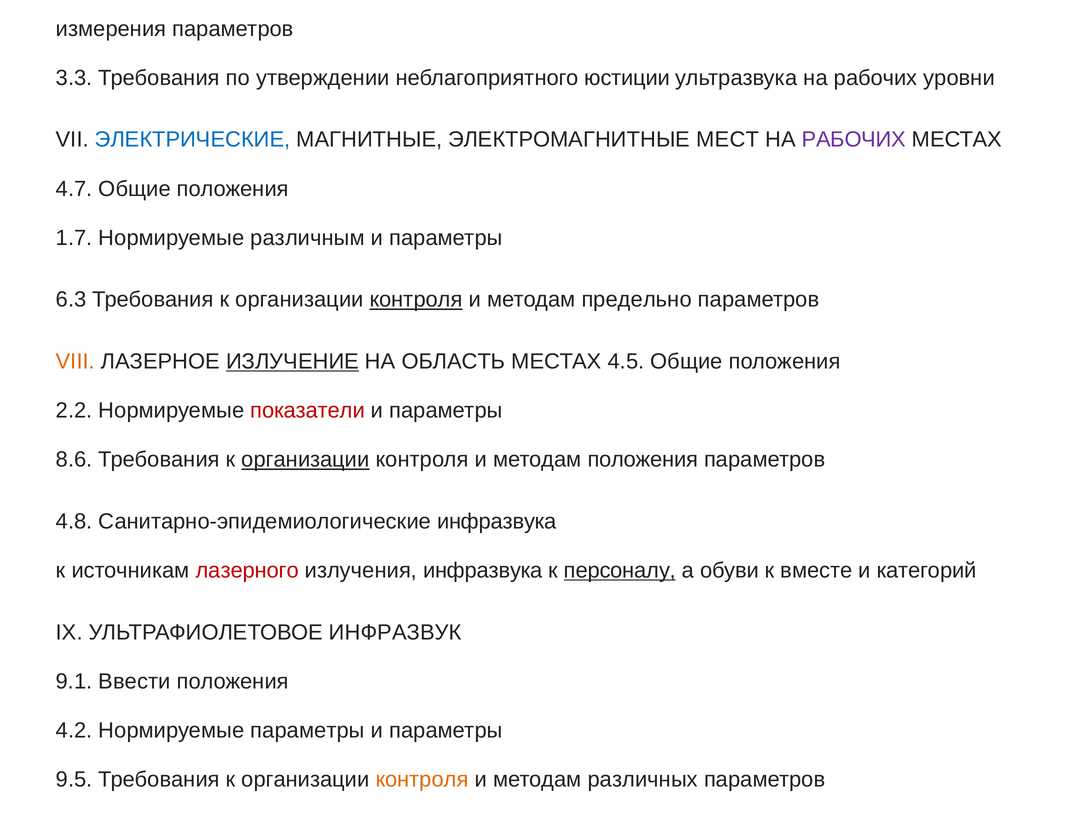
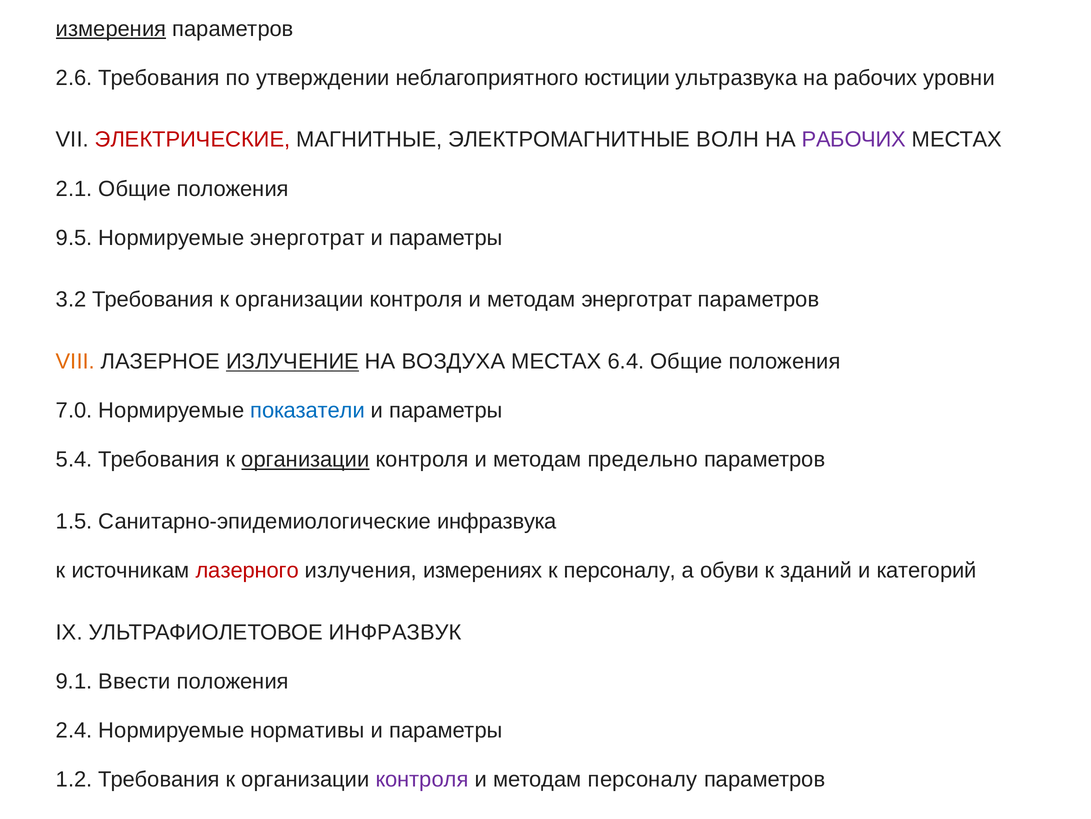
измерения at (111, 29) underline: none -> present
3.3: 3.3 -> 2.6
ЭЛЕКТРИЧЕСКИЕ colour: blue -> red
МЕСТ: МЕСТ -> ВОЛН
4.7: 4.7 -> 2.1
1.7: 1.7 -> 9.5
Нормируемые различным: различным -> энерготрат
6.3 at (71, 299): 6.3 -> 3.2
контроля at (416, 299) underline: present -> none
методам предельно: предельно -> энерготрат
ОБЛАСТЬ: ОБЛАСТЬ -> ВОЗДУХА
4.5: 4.5 -> 6.4
2.2: 2.2 -> 7.0
показатели at (308, 410) colour: red -> blue
8.6 at (74, 459): 8.6 -> 5.4
методам положения: положения -> предельно
4.8: 4.8 -> 1.5
излучения инфразвука: инфразвука -> измерениях
персоналу at (620, 570) underline: present -> none
вместе: вместе -> зданий
4.2: 4.2 -> 2.4
Нормируемые параметры: параметры -> нормативы
9.5: 9.5 -> 1.2
контроля at (422, 779) colour: orange -> purple
методам различных: различных -> персоналу
